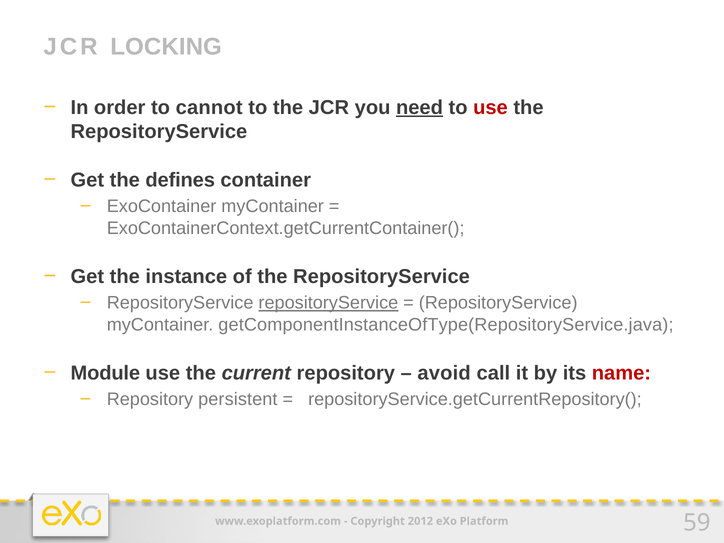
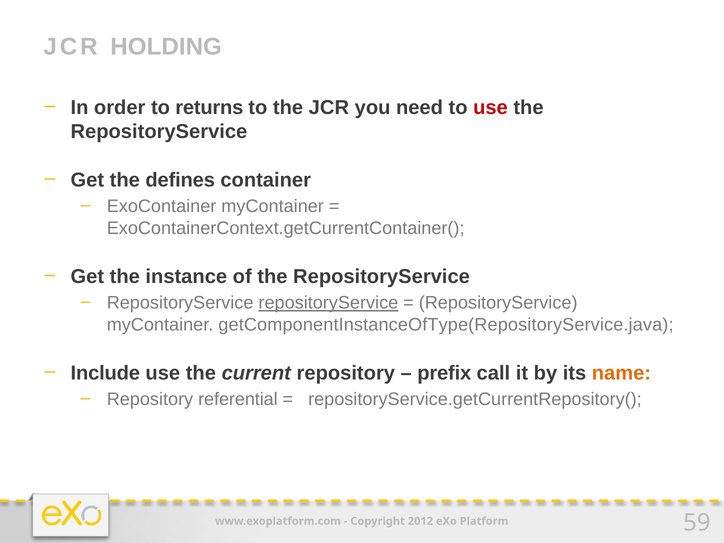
LOCKING: LOCKING -> HOLDING
cannot: cannot -> returns
need underline: present -> none
Module: Module -> Include
avoid: avoid -> prefix
name colour: red -> orange
persistent: persistent -> referential
